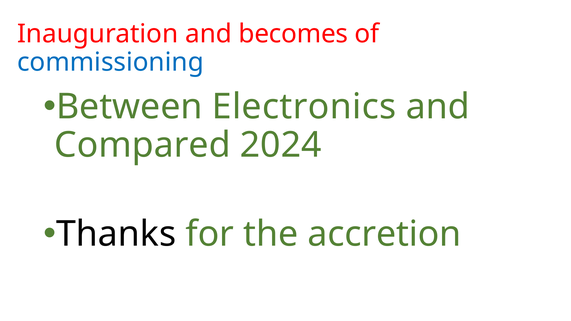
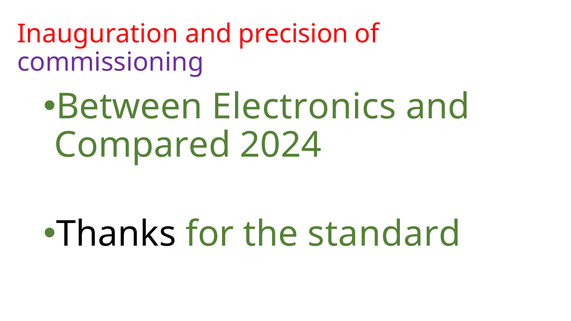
becomes: becomes -> precision
commissioning colour: blue -> purple
accretion: accretion -> standard
